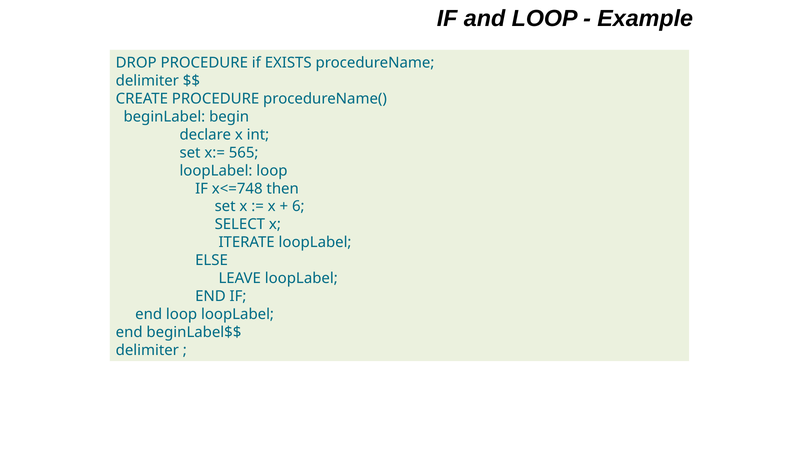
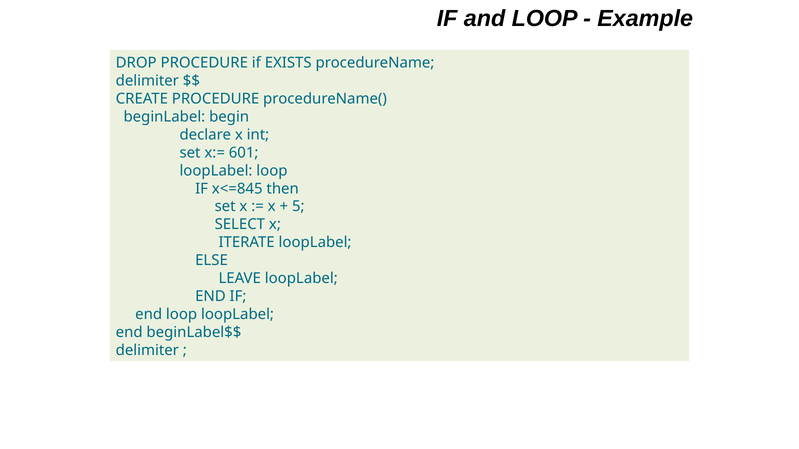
565: 565 -> 601
x<=748: x<=748 -> x<=845
6: 6 -> 5
